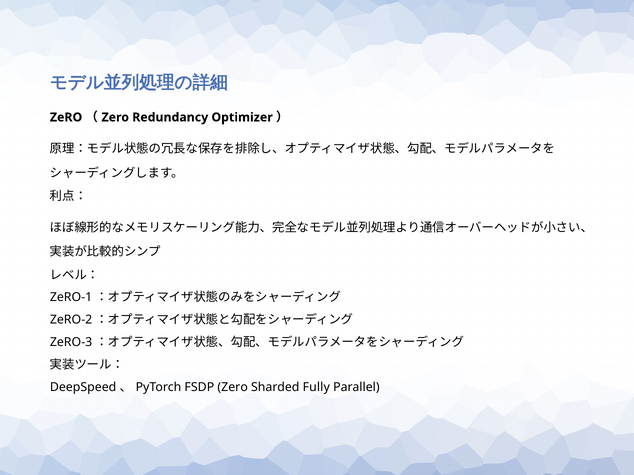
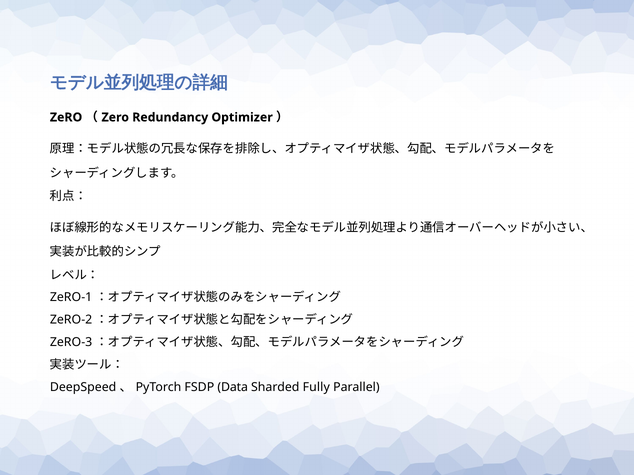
FSDP Zero: Zero -> Data
